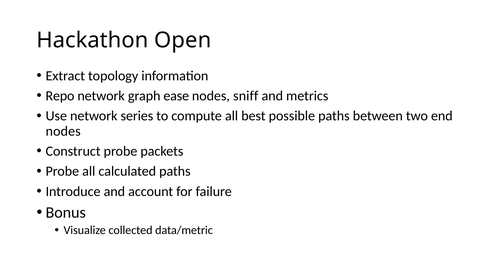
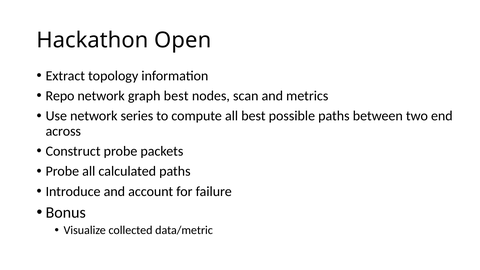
graph ease: ease -> best
sniff: sniff -> scan
nodes at (63, 131): nodes -> across
